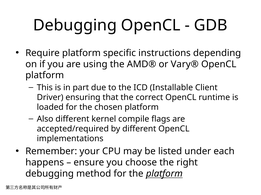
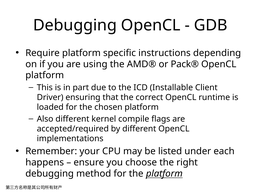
Vary®: Vary® -> Pack®
